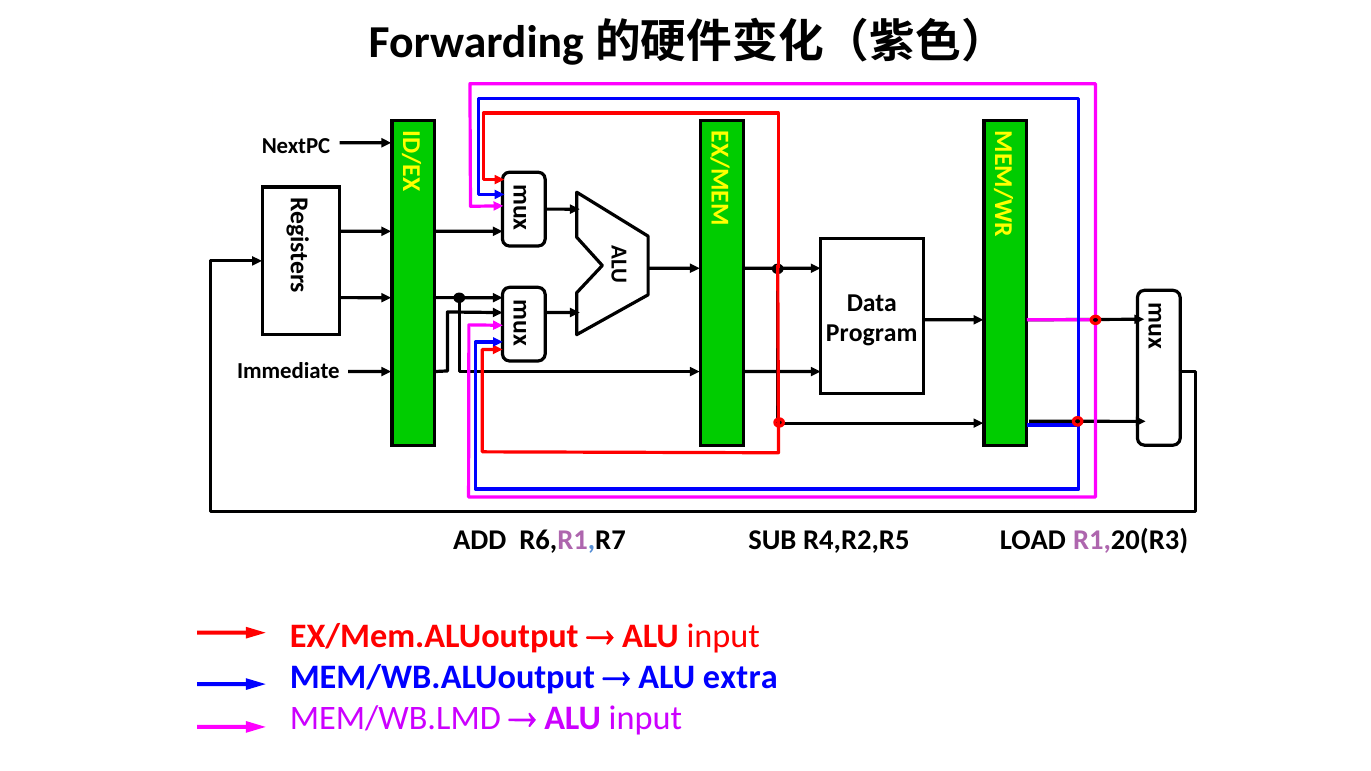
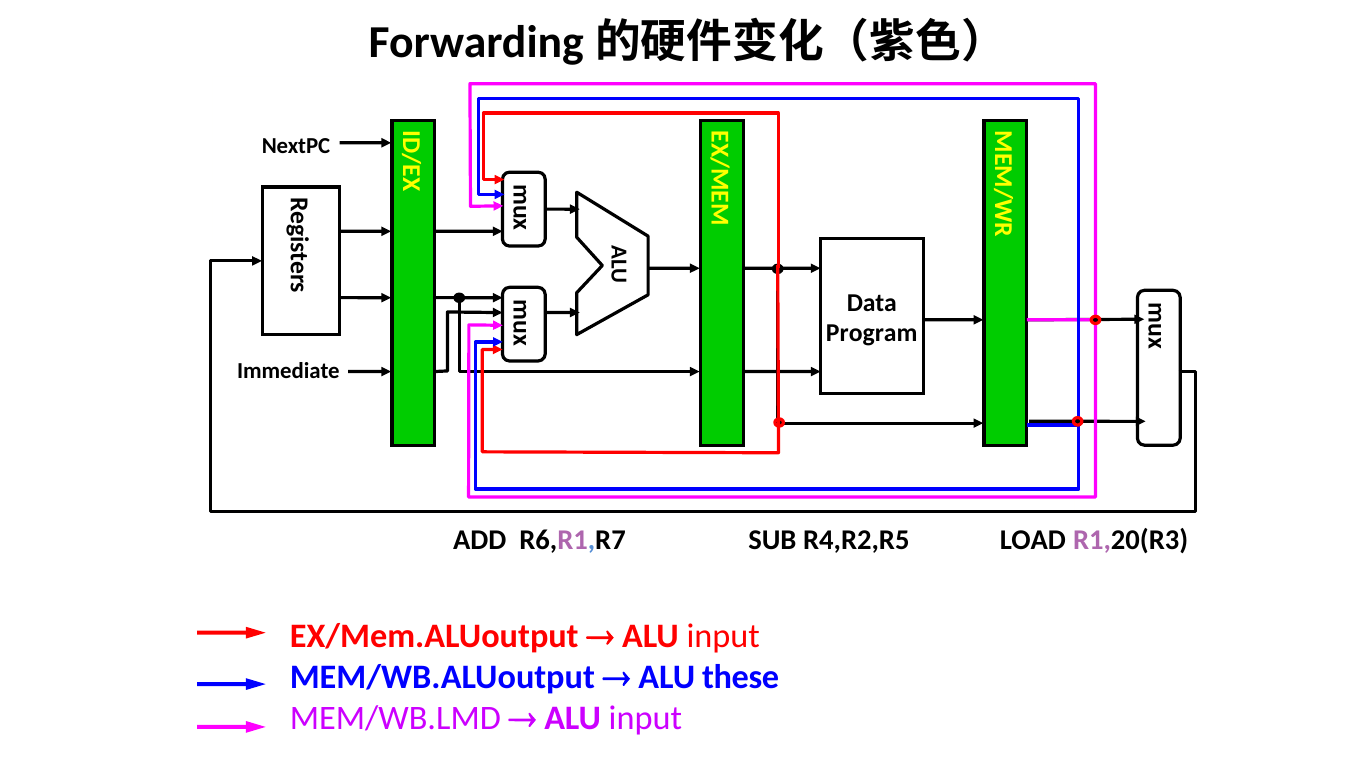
extra: extra -> these
